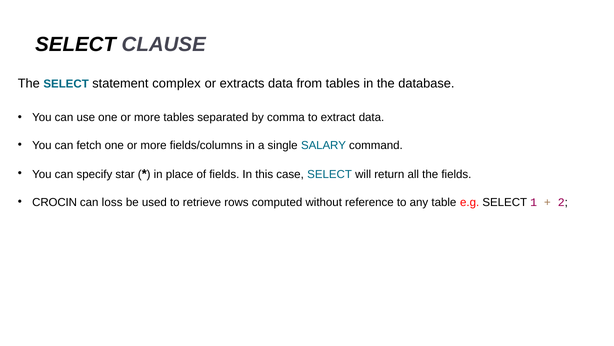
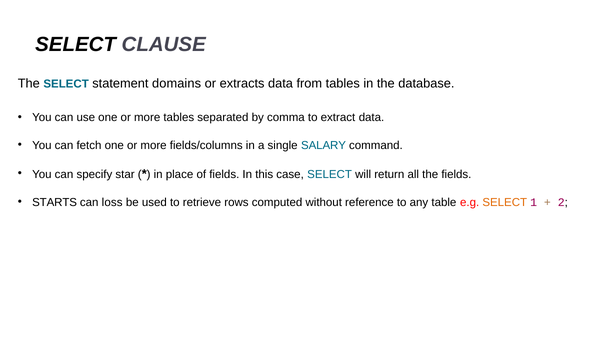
complex: complex -> domains
CROCIN: CROCIN -> STARTS
SELECT at (505, 202) colour: black -> orange
